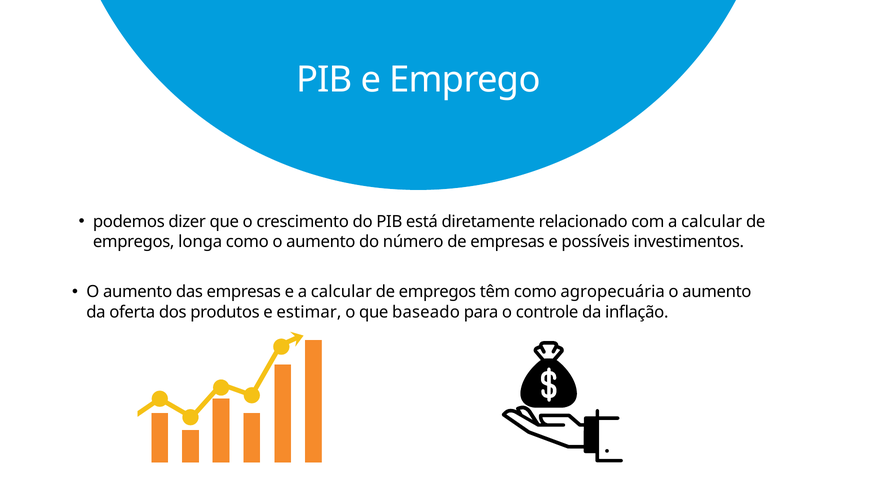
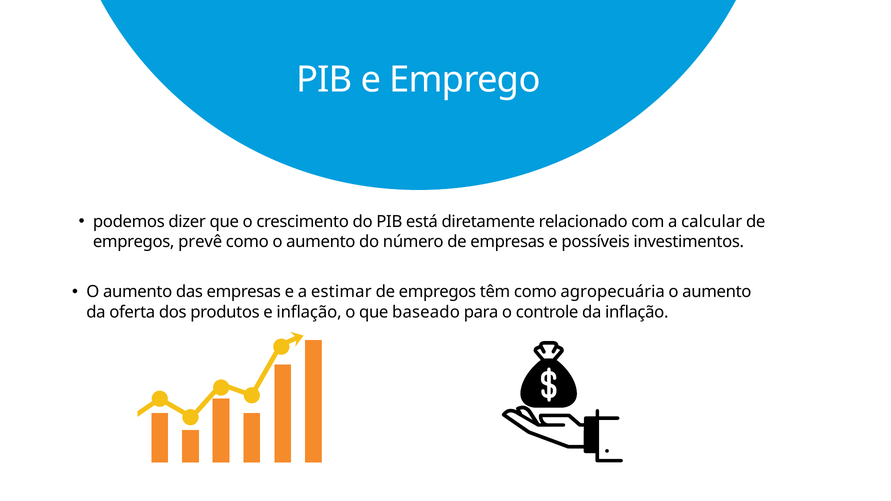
longa: longa -> prevê
e a calcular: calcular -> estimar
e estimar: estimar -> inflação
